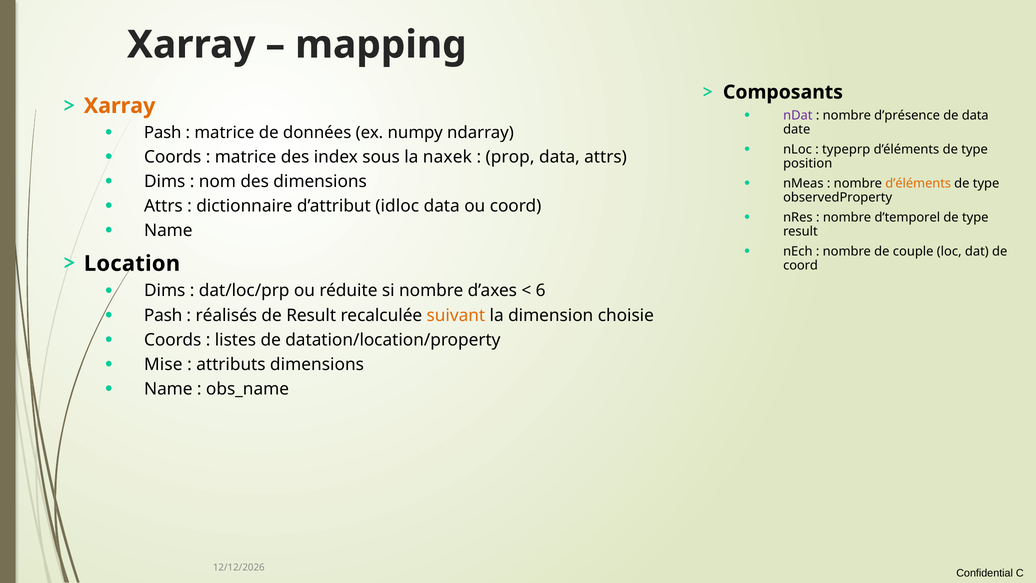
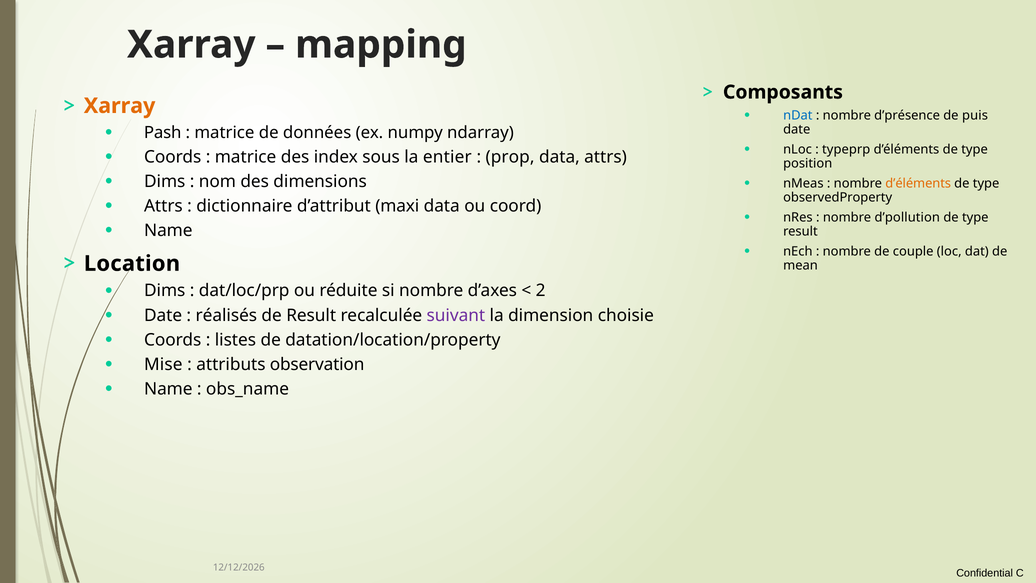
nDat colour: purple -> blue
de data: data -> puis
naxek: naxek -> entier
idloc: idloc -> maxi
d’temporel: d’temporel -> d’pollution
coord at (801, 265): coord -> mean
6: 6 -> 2
Pash at (163, 315): Pash -> Date
suivant colour: orange -> purple
attributs dimensions: dimensions -> observation
